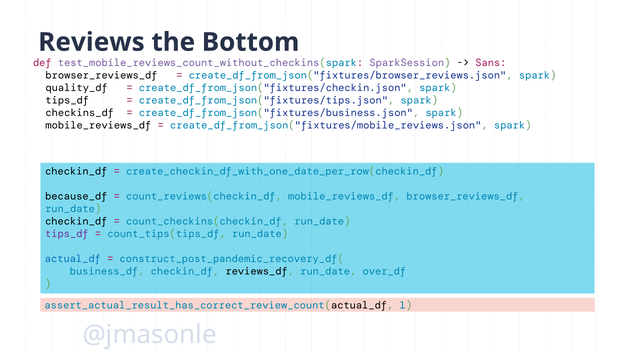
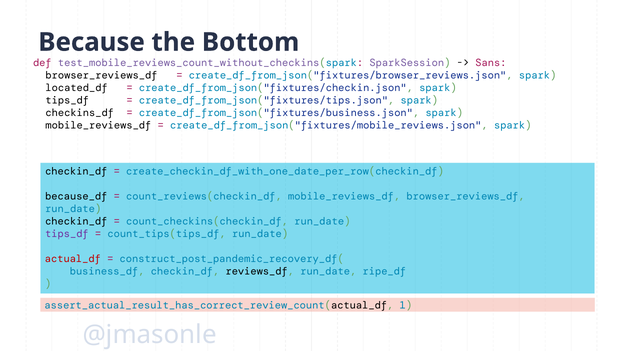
Reviews: Reviews -> Because
quality_df: quality_df -> located_df
actual_df colour: blue -> red
over_df: over_df -> ripe_df
